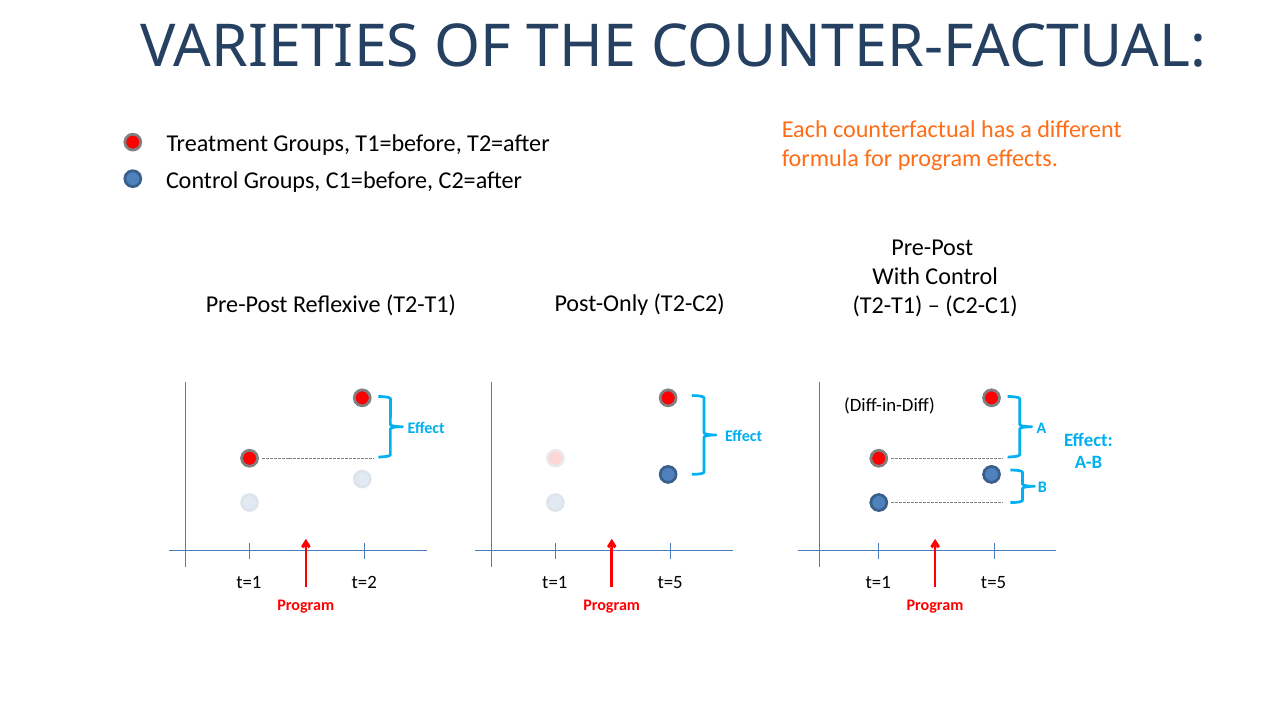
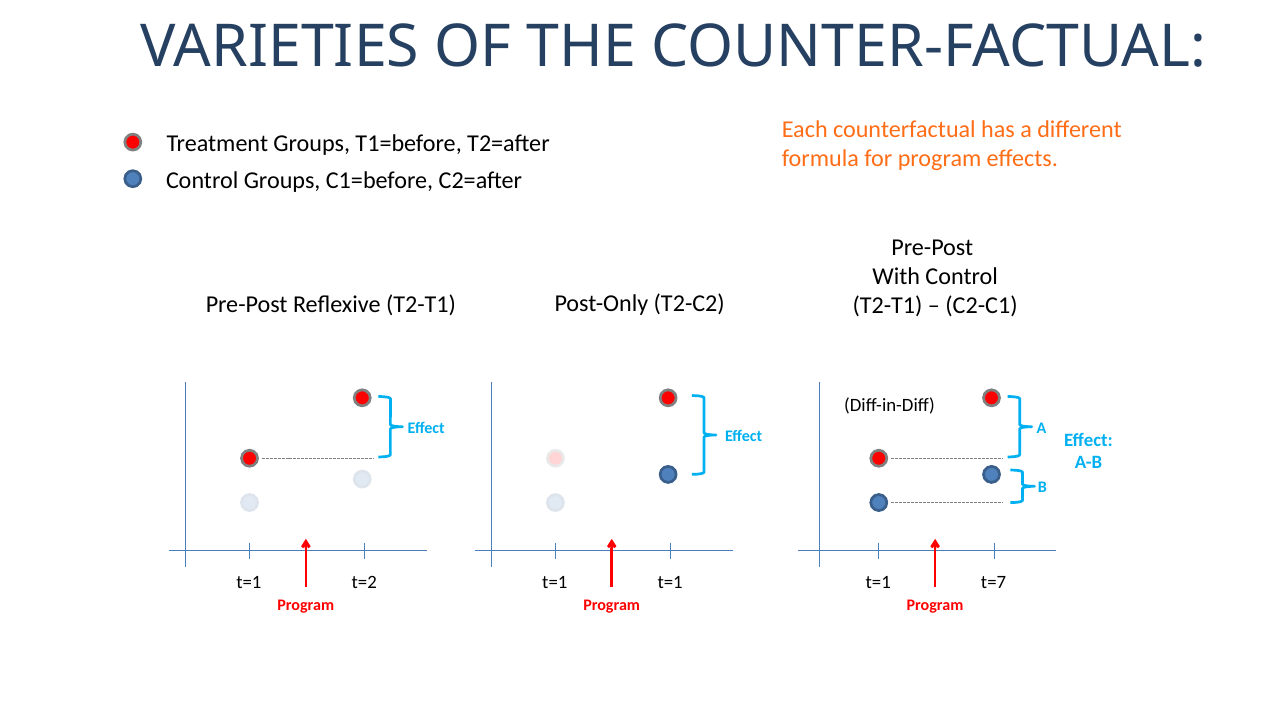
t=5 at (670, 582): t=5 -> t=1
t=5 at (994, 582): t=5 -> t=7
